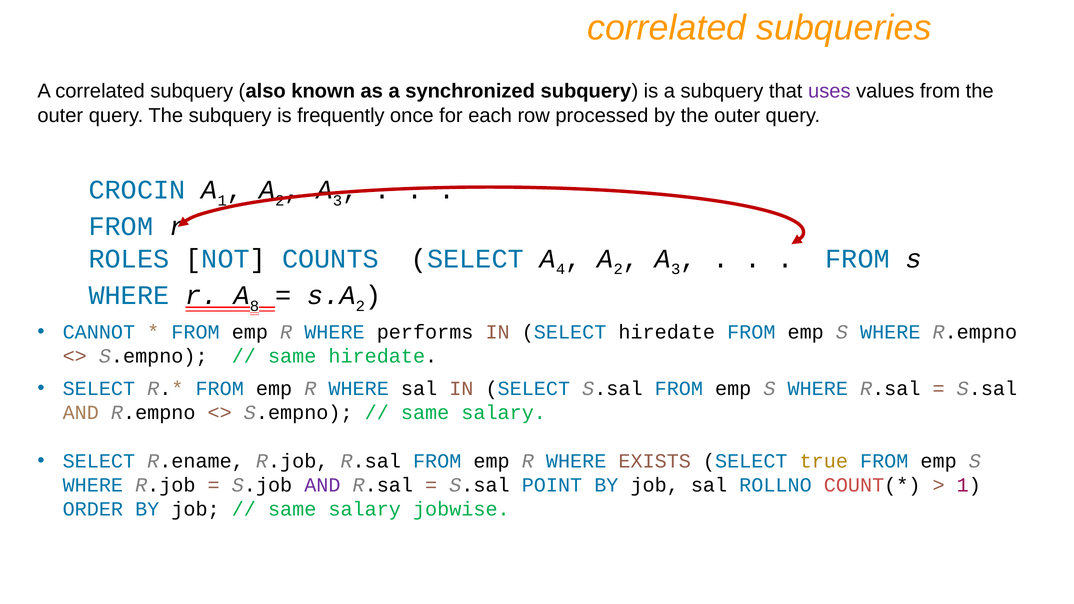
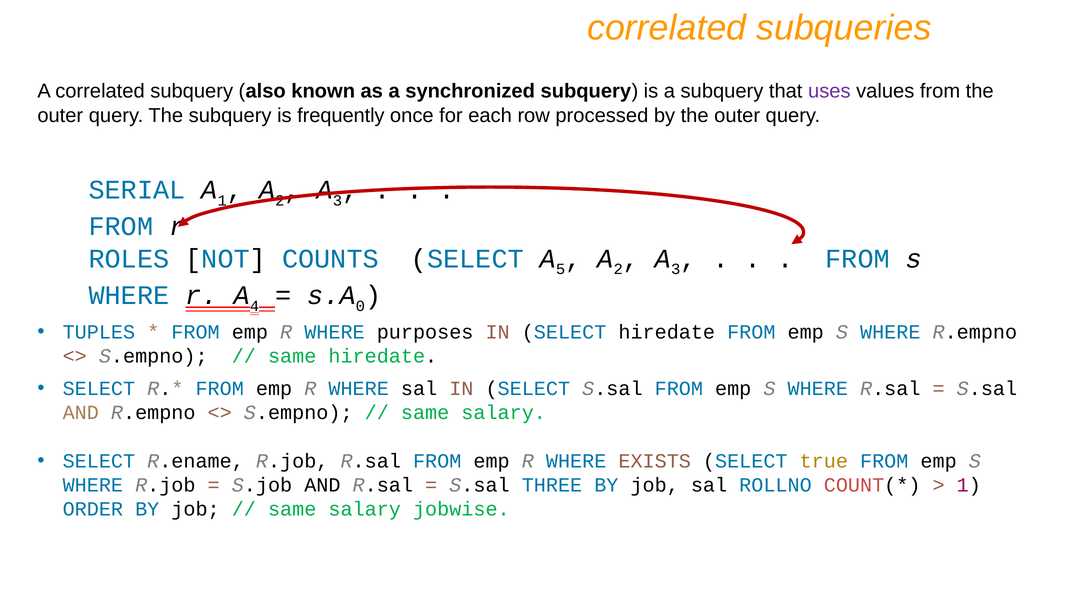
CROCIN: CROCIN -> SERIAL
4: 4 -> 5
8: 8 -> 4
2 at (360, 306): 2 -> 0
CANNOT: CANNOT -> TUPLES
performs: performs -> purposes
AND at (322, 485) colour: purple -> black
POINT: POINT -> THREE
